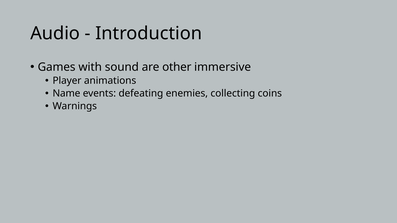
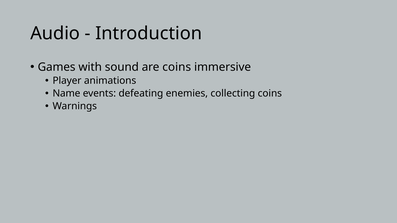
are other: other -> coins
